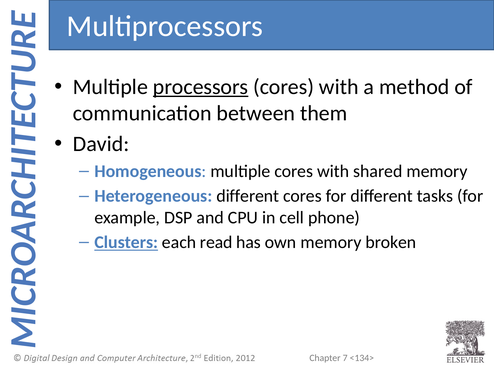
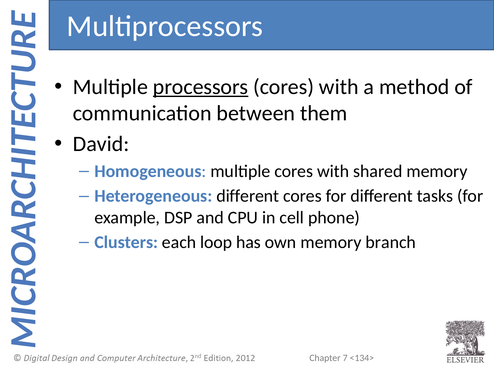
Clusters underline: present -> none
read: read -> loop
broken: broken -> branch
